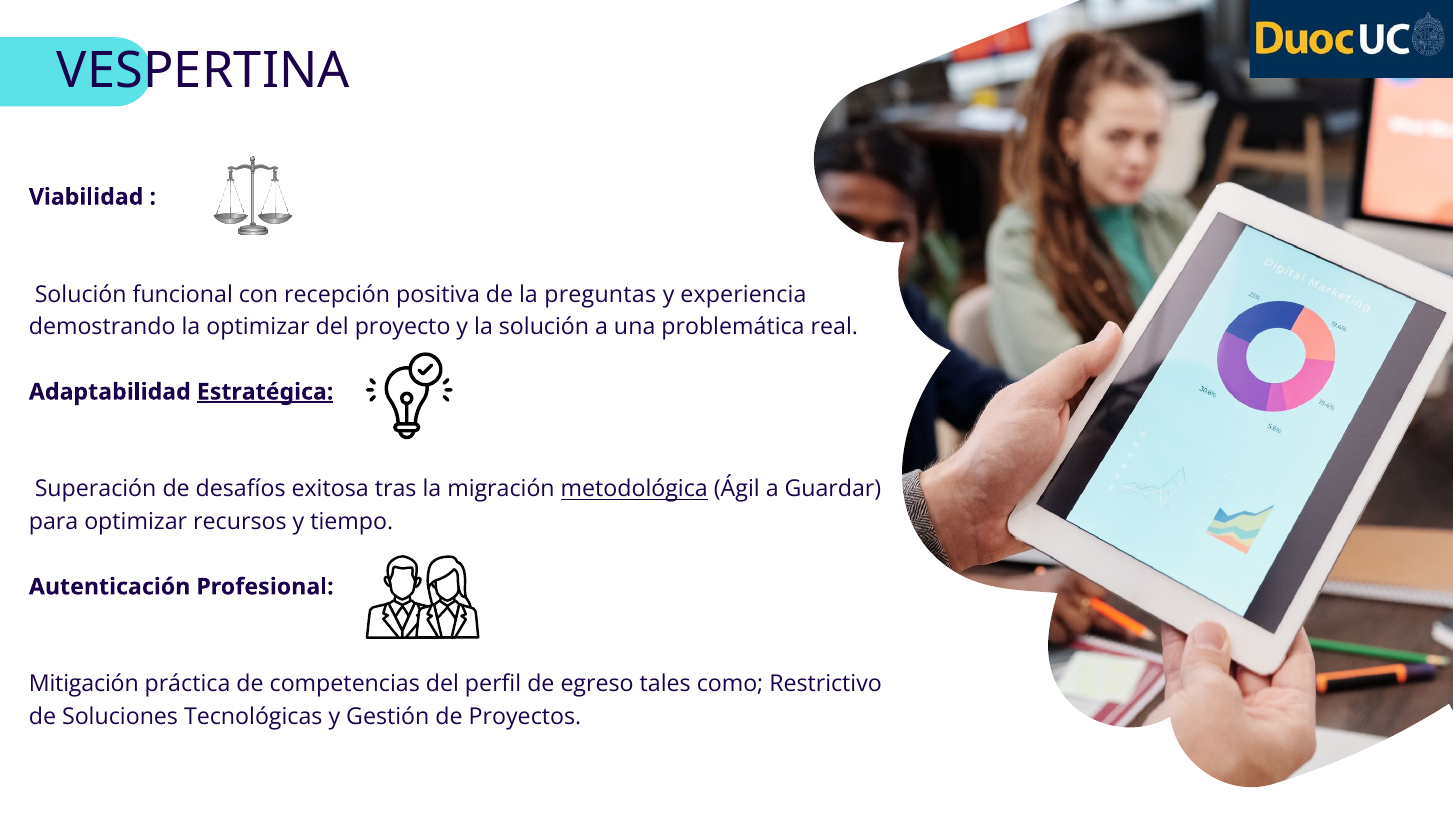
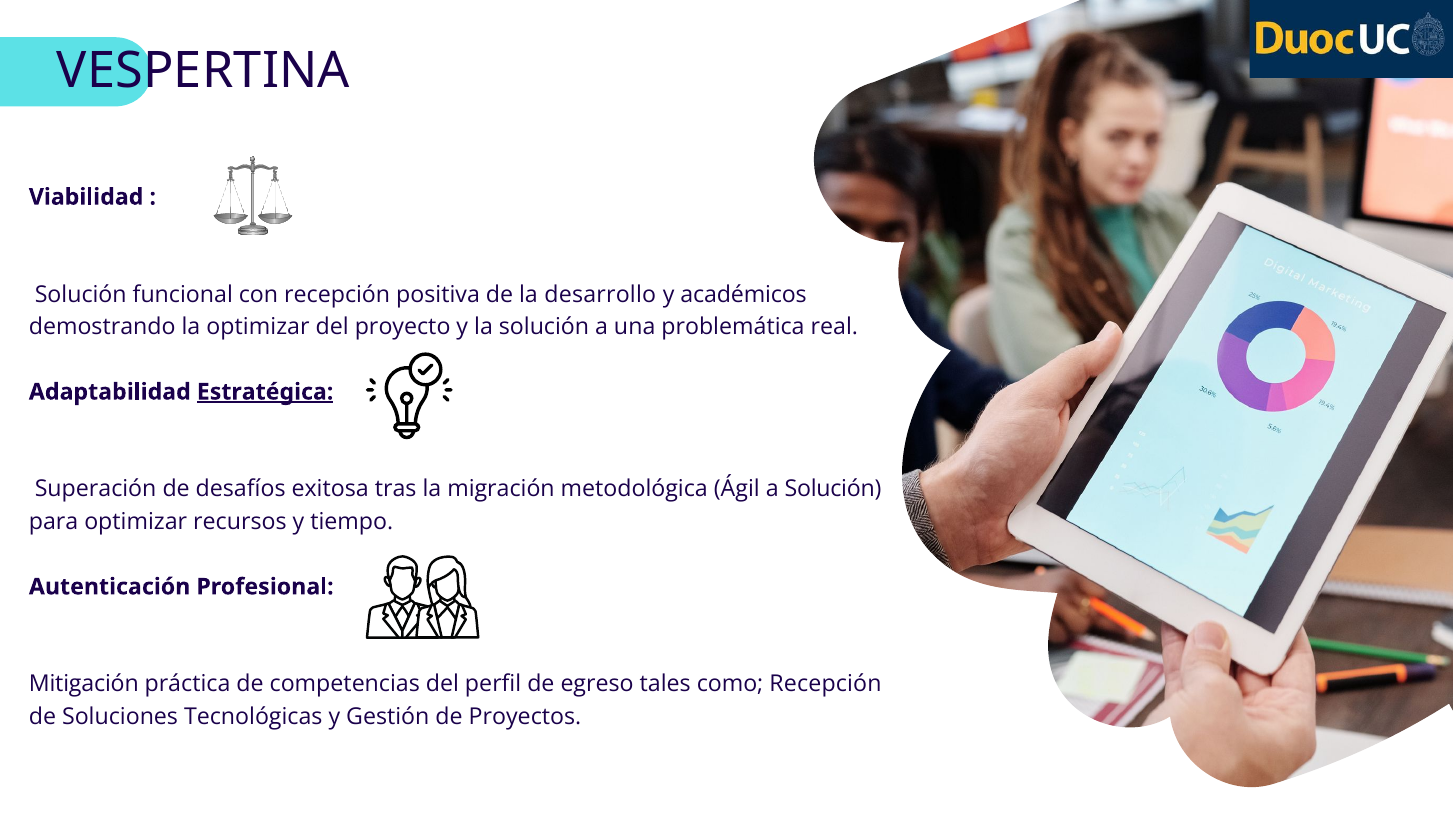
preguntas: preguntas -> desarrollo
experiencia: experiencia -> académicos
metodológica underline: present -> none
a Guardar: Guardar -> Solución
como Restrictivo: Restrictivo -> Recepción
